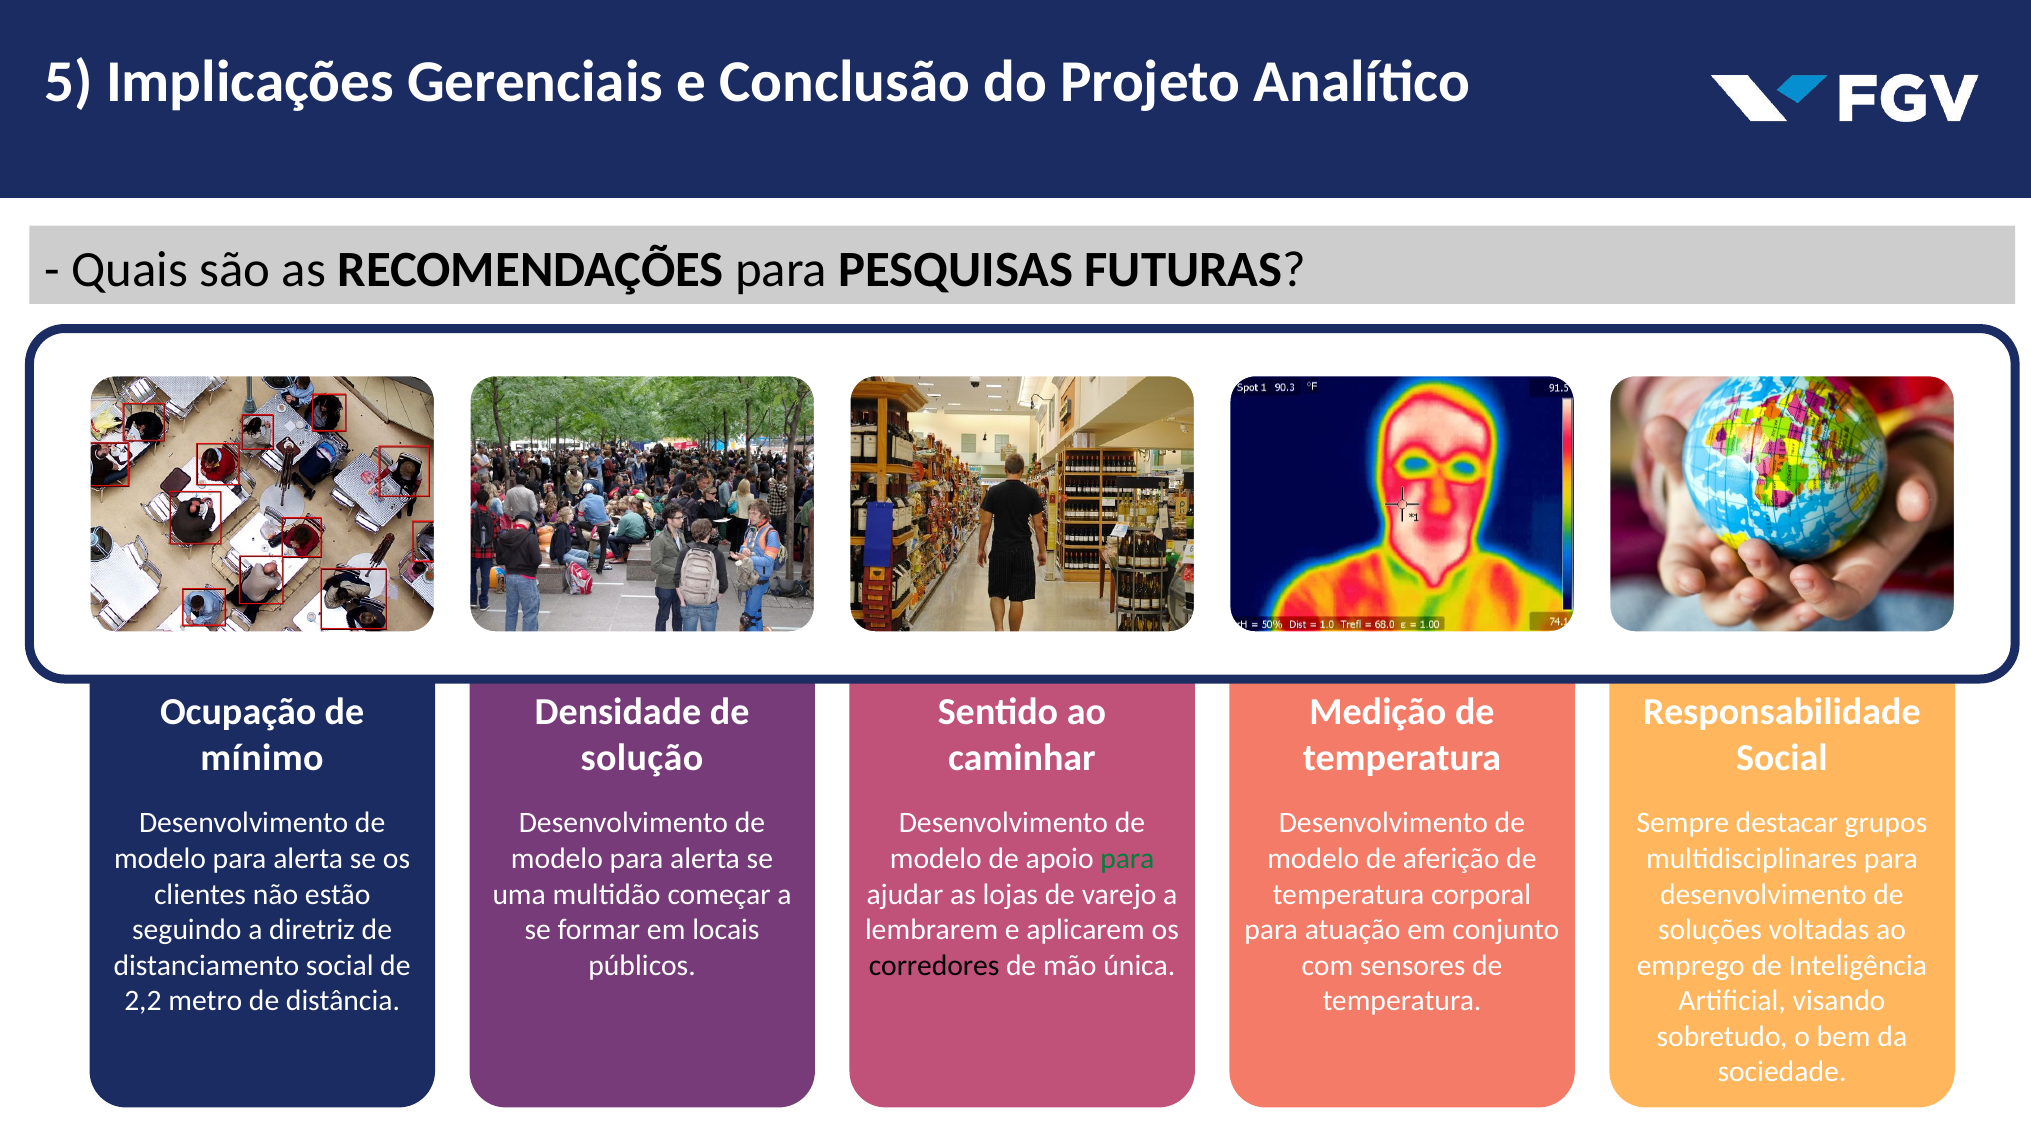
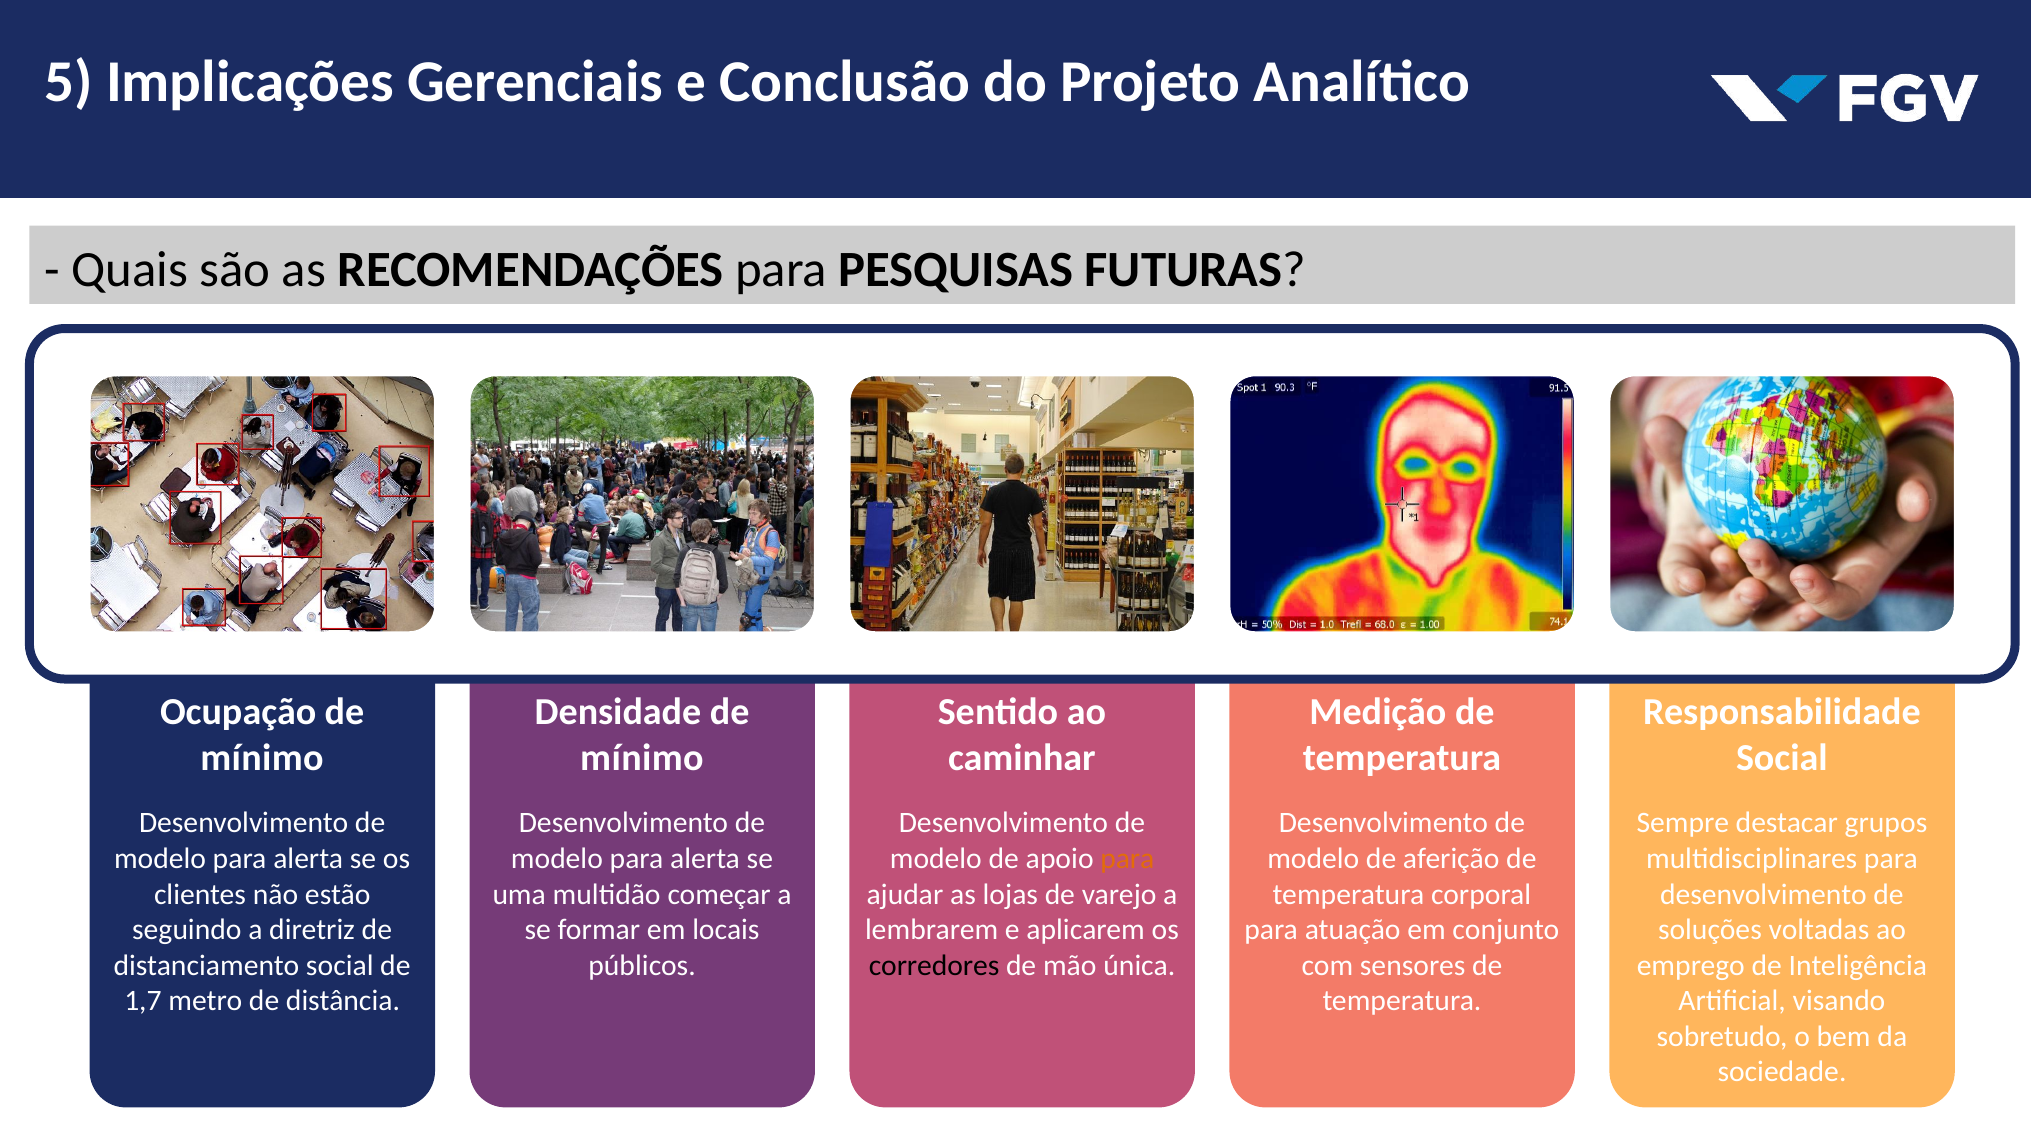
solução at (642, 758): solução -> mínimo
para at (1127, 859) colour: green -> orange
2,2: 2,2 -> 1,7
